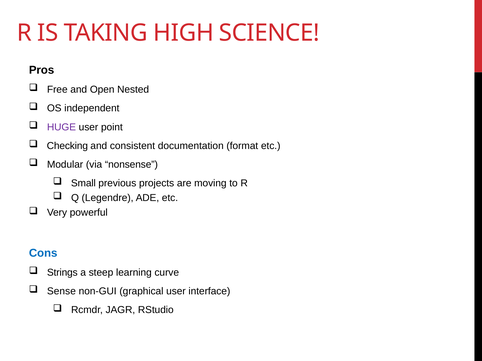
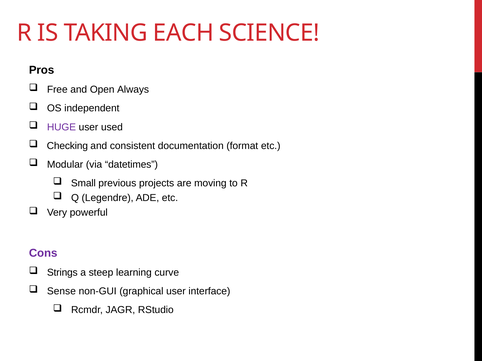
HIGH: HIGH -> EACH
Nested: Nested -> Always
point: point -> used
nonsense: nonsense -> datetimes
Cons colour: blue -> purple
